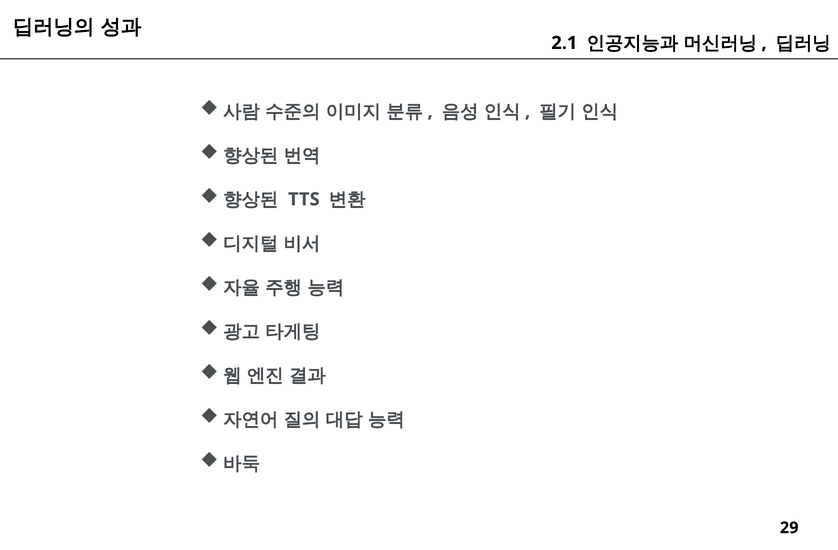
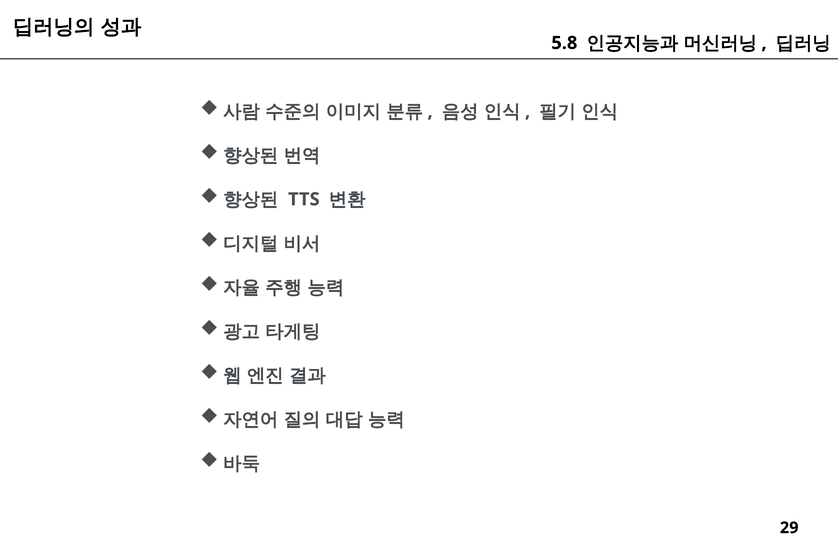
2.1: 2.1 -> 5.8
